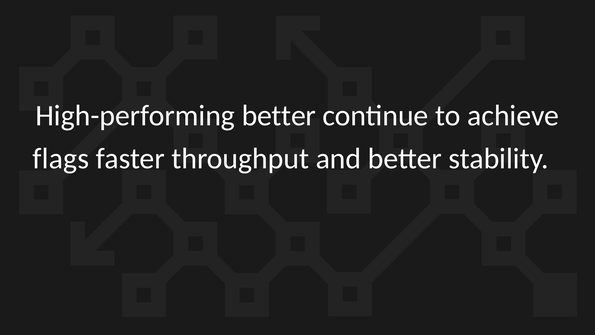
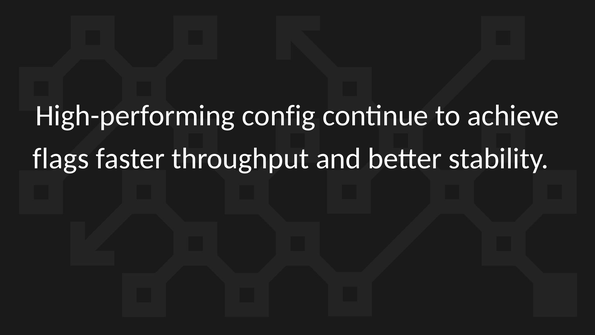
High-performing better: better -> config
